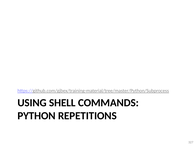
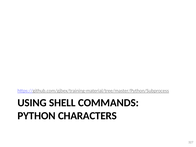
REPETITIONS: REPETITIONS -> CHARACTERS
